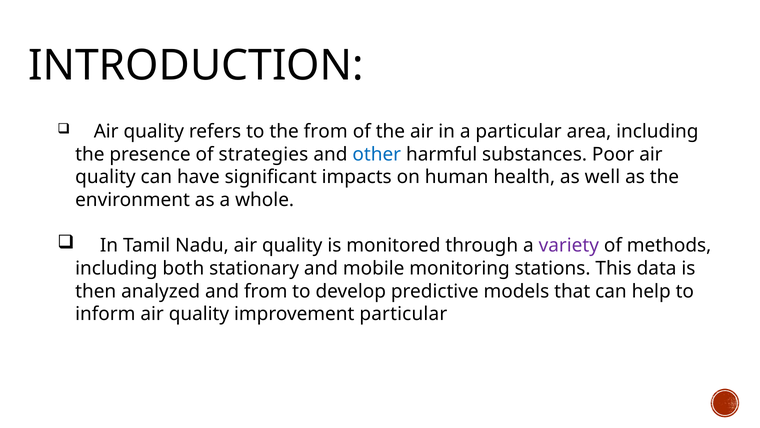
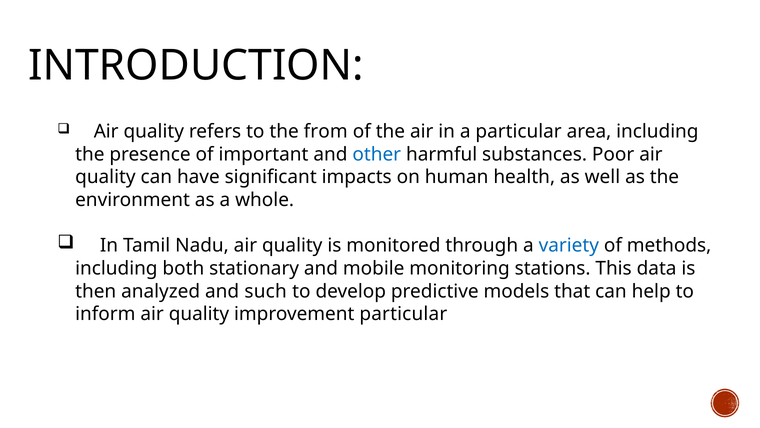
strategies: strategies -> important
variety colour: purple -> blue
and from: from -> such
